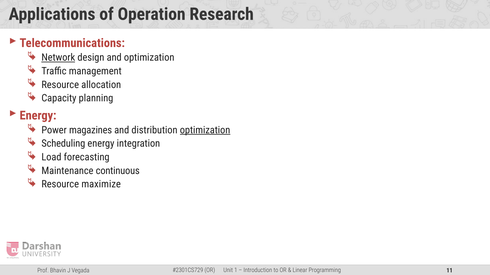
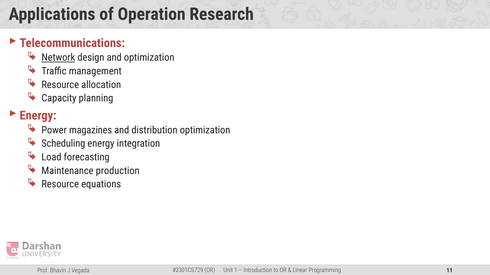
optimization at (205, 130) underline: present -> none
continuous: continuous -> production
maximize: maximize -> equations
